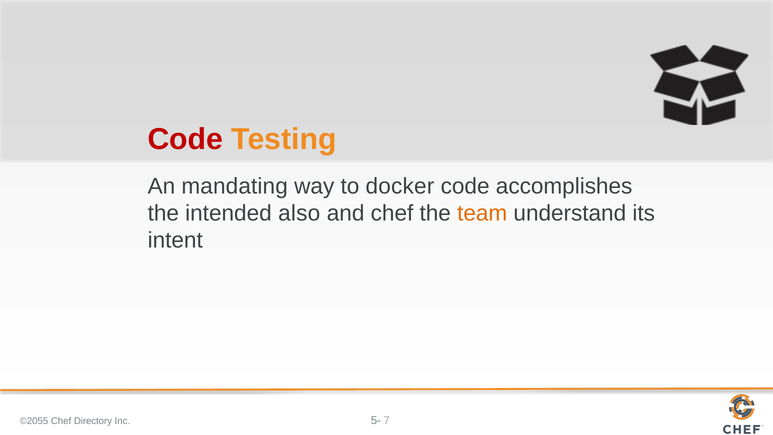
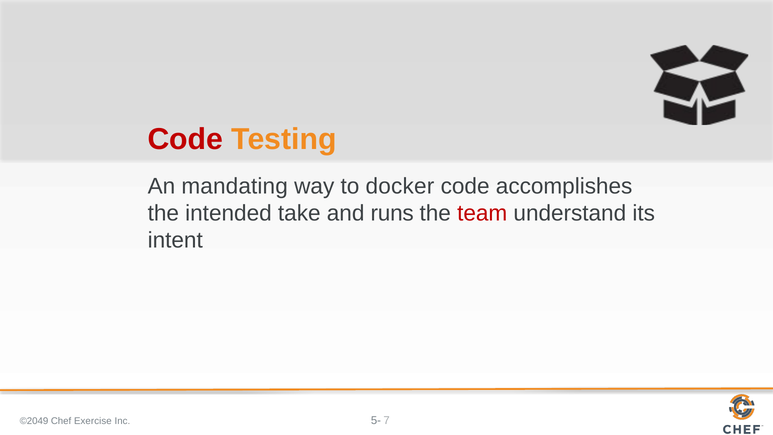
also: also -> take
and chef: chef -> runs
team colour: orange -> red
©2055: ©2055 -> ©2049
Directory: Directory -> Exercise
